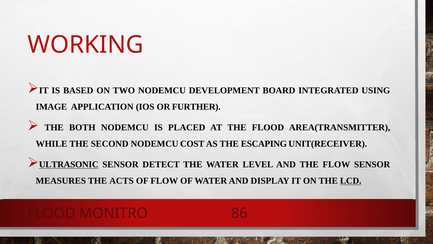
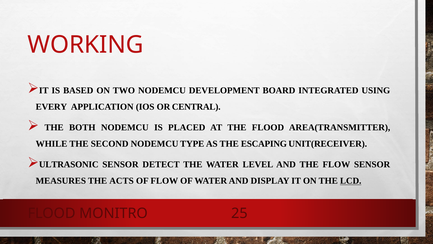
IMAGE: IMAGE -> EVERY
FURTHER: FURTHER -> CENTRAL
COST: COST -> TYPE
ULTRASONIC underline: present -> none
86: 86 -> 25
